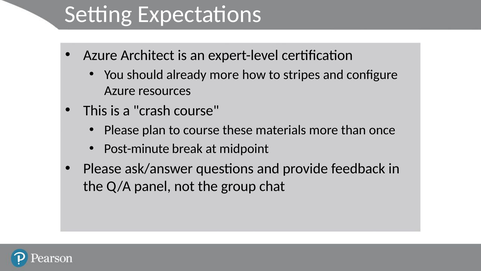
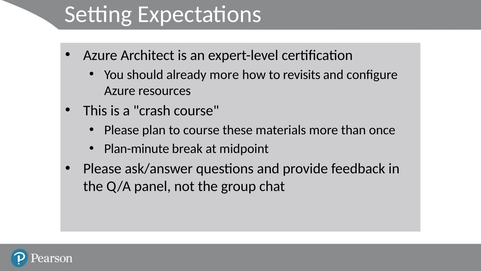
stripes: stripes -> revisits
Post-minute: Post-minute -> Plan-minute
